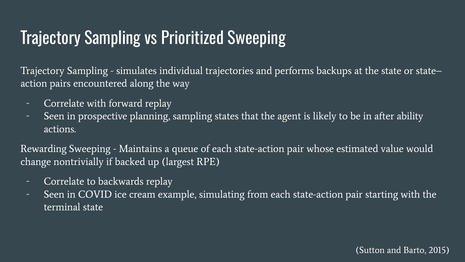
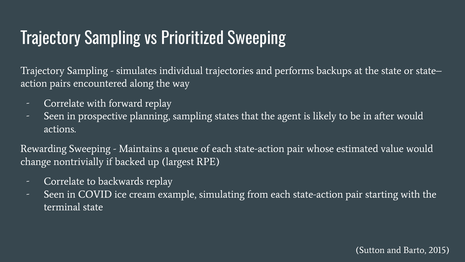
after ability: ability -> would
